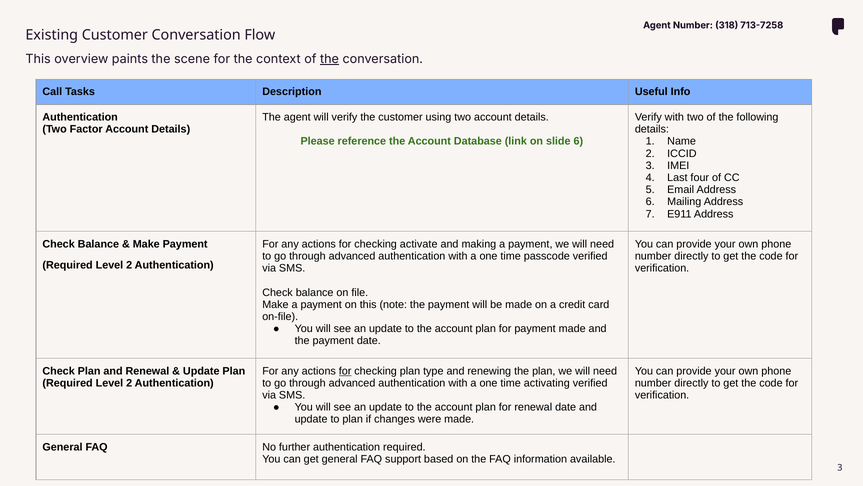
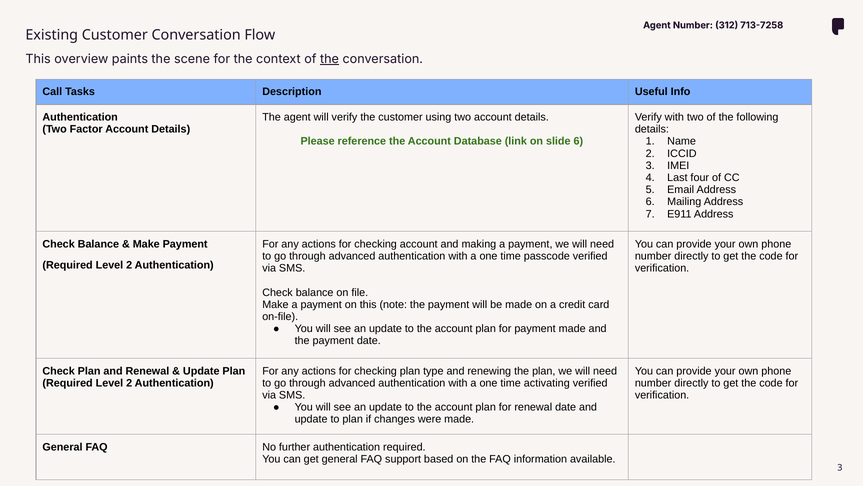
318: 318 -> 312
checking activate: activate -> account
for at (345, 371) underline: present -> none
